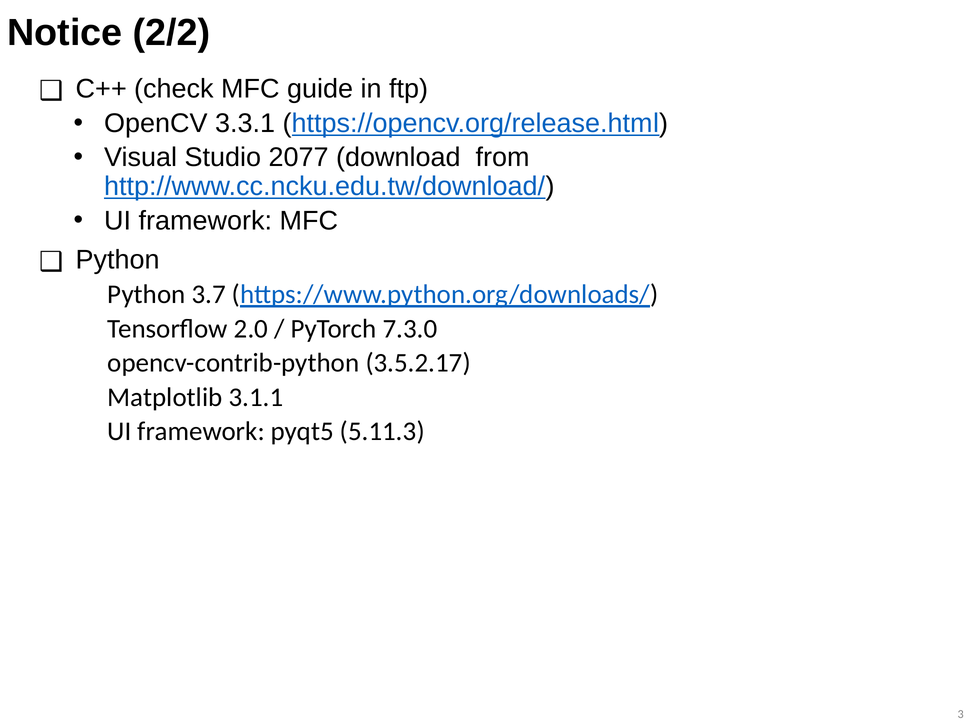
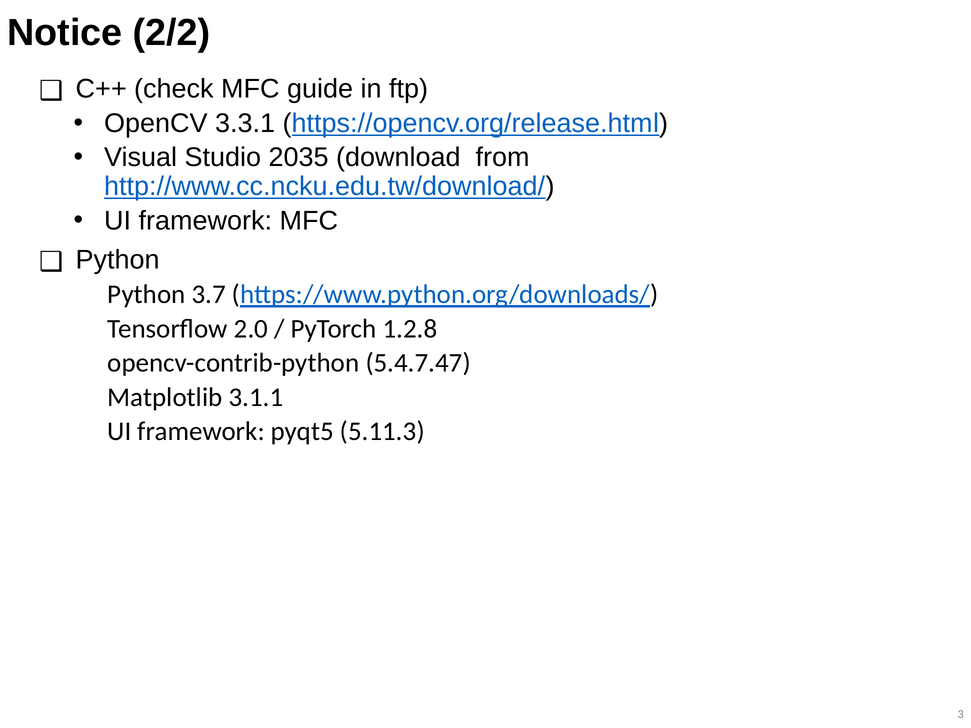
2077: 2077 -> 2035
7.3.0: 7.3.0 -> 1.2.8
3.5.2.17: 3.5.2.17 -> 5.4.7.47
